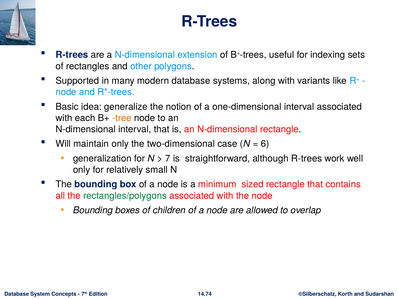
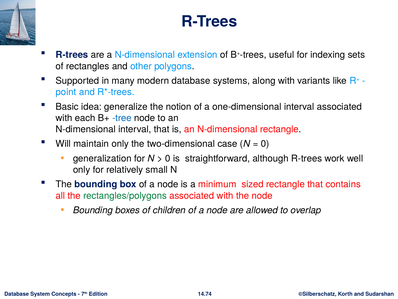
node at (66, 92): node -> point
tree colour: orange -> blue
6 at (265, 144): 6 -> 0
7 at (168, 158): 7 -> 0
